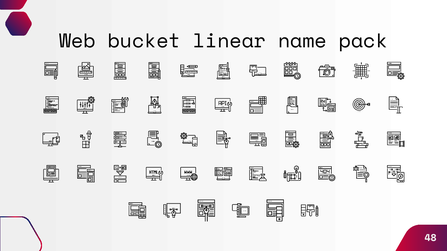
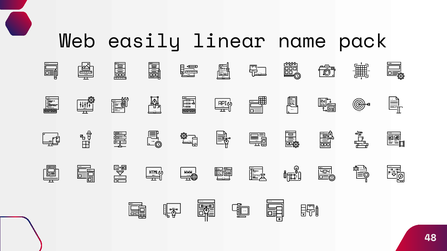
bucket: bucket -> easily
